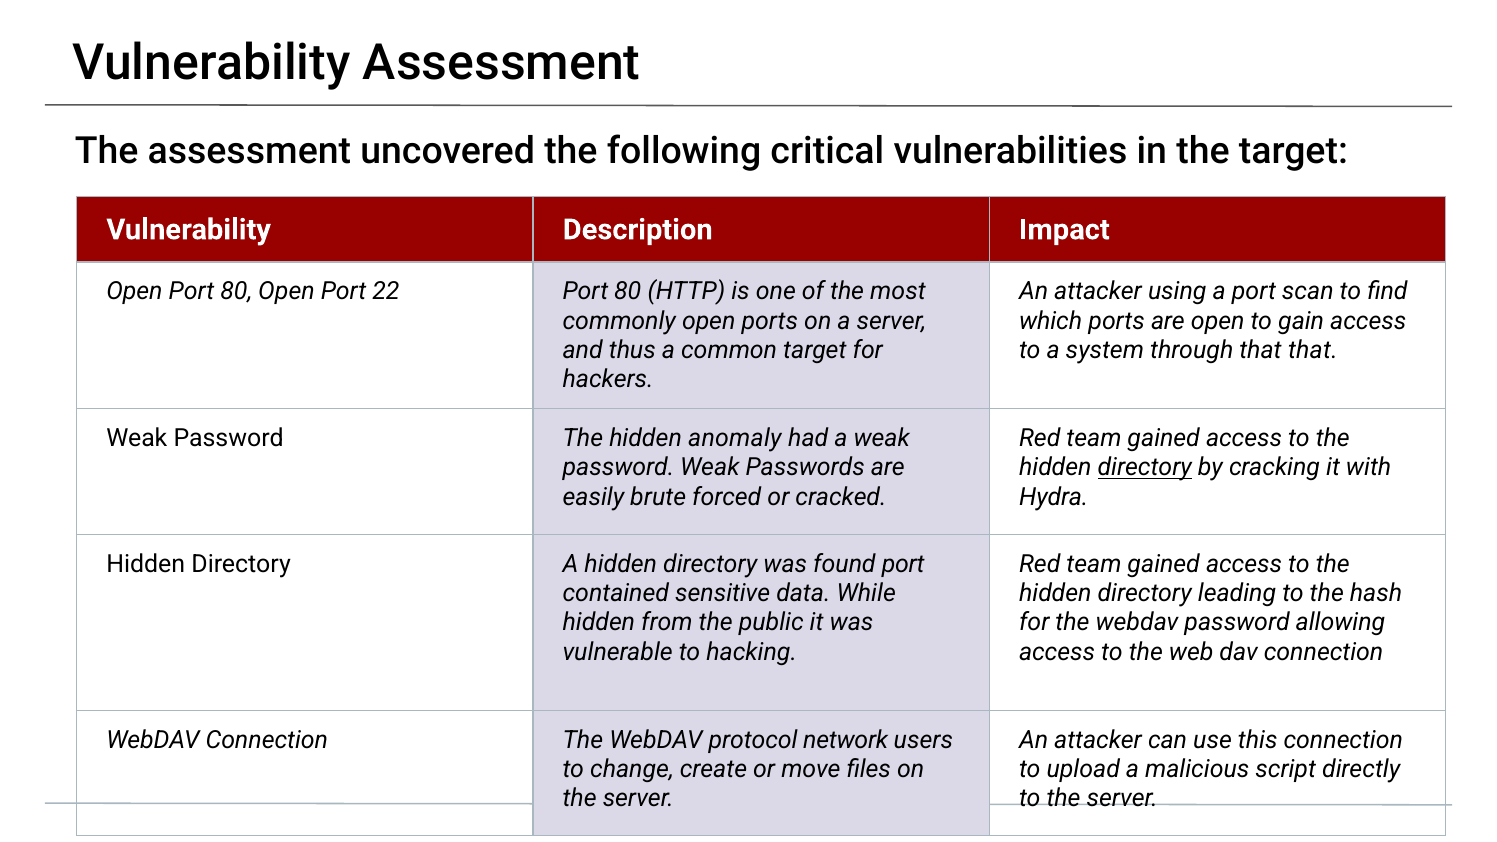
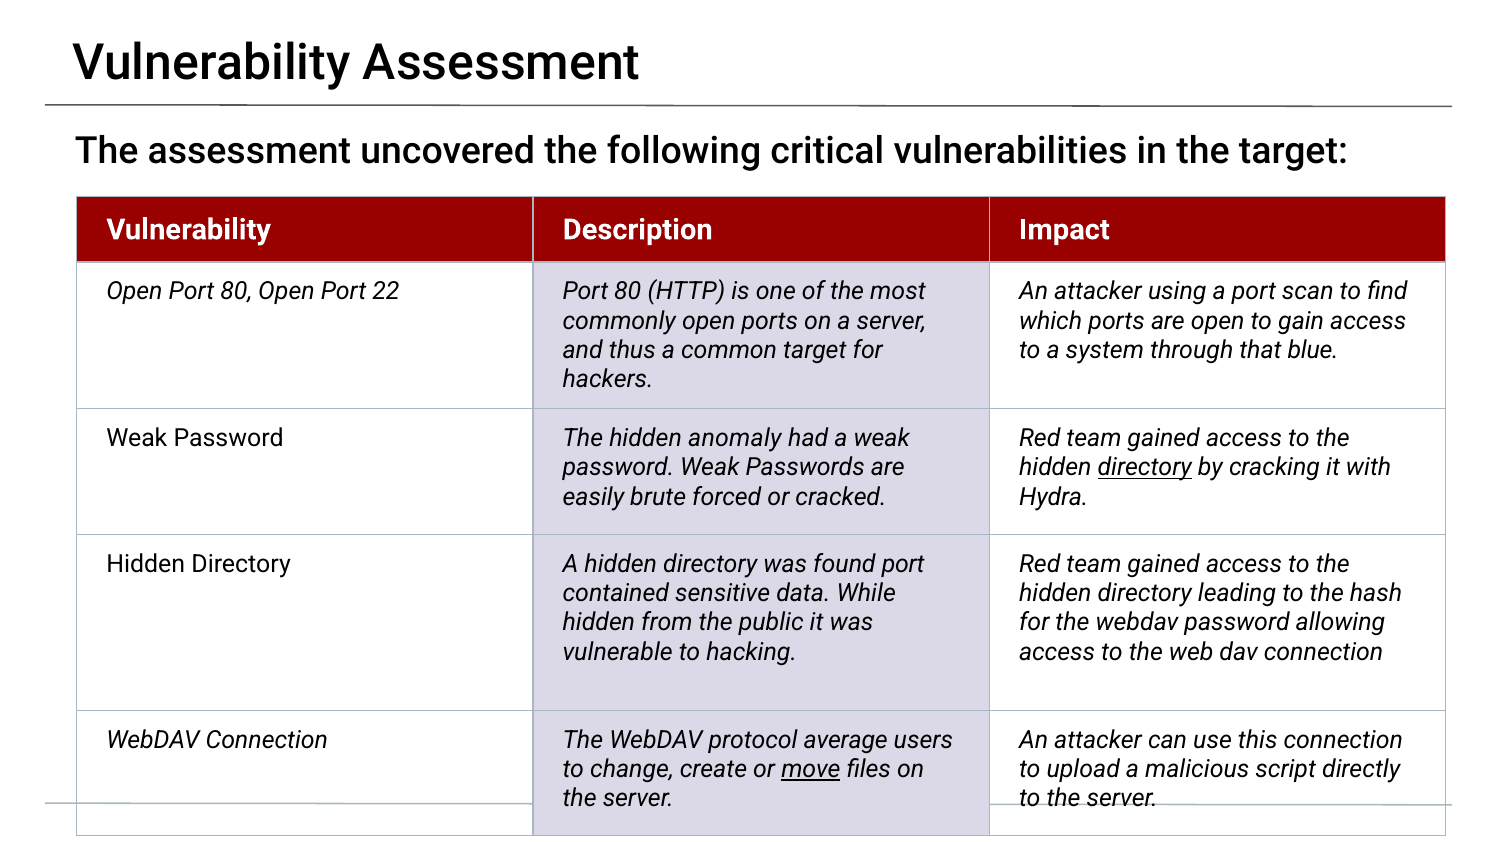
that that: that -> blue
network: network -> average
move underline: none -> present
